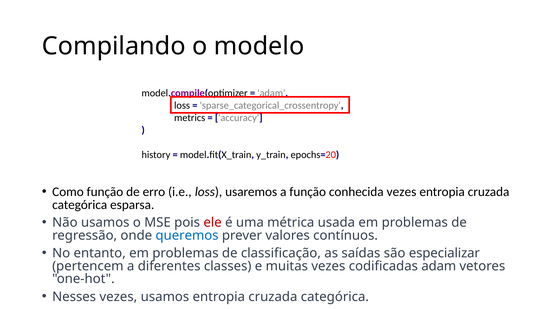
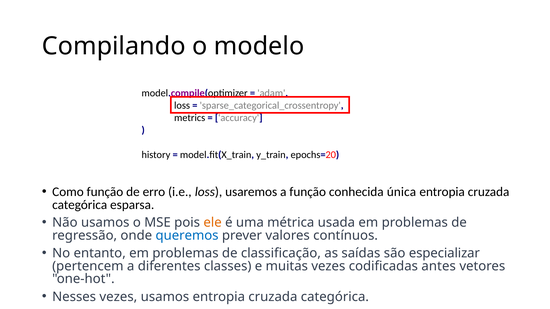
conhecida vezes: vezes -> única
ele colour: red -> orange
codificadas adam: adam -> antes
